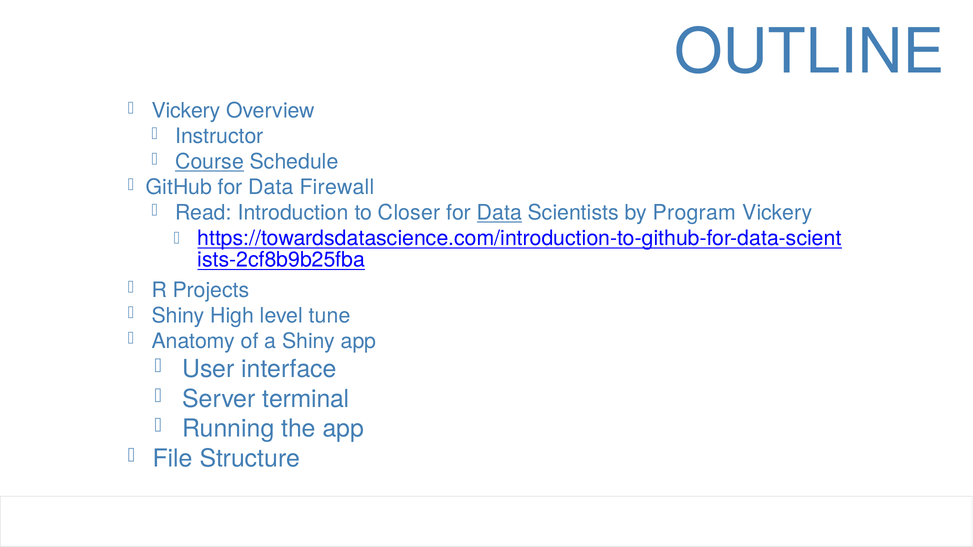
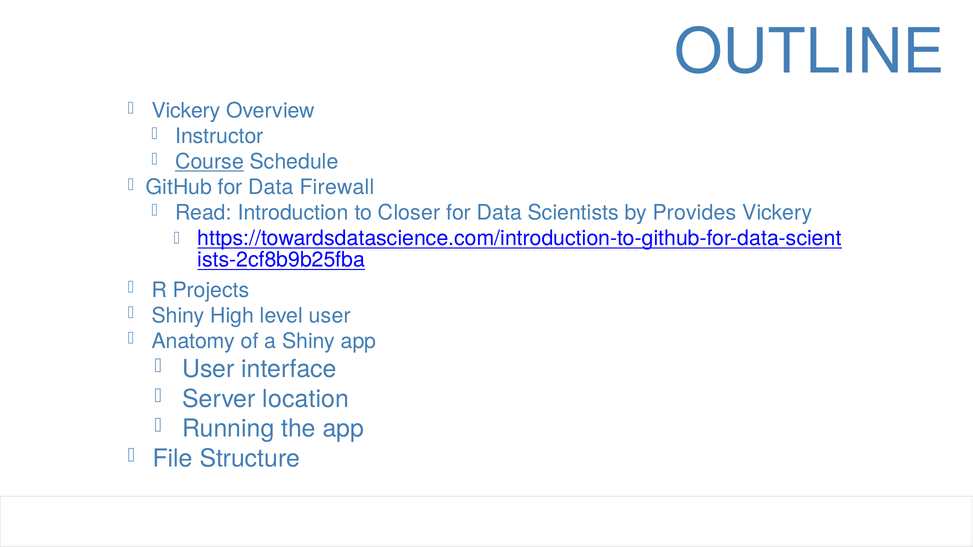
Data at (499, 213) underline: present -> none
Program: Program -> Provides
level tune: tune -> user
terminal: terminal -> location
